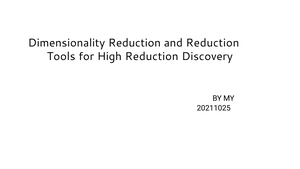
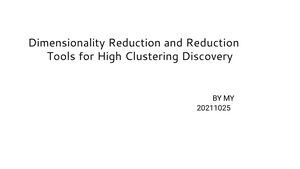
High Reduction: Reduction -> Clustering
